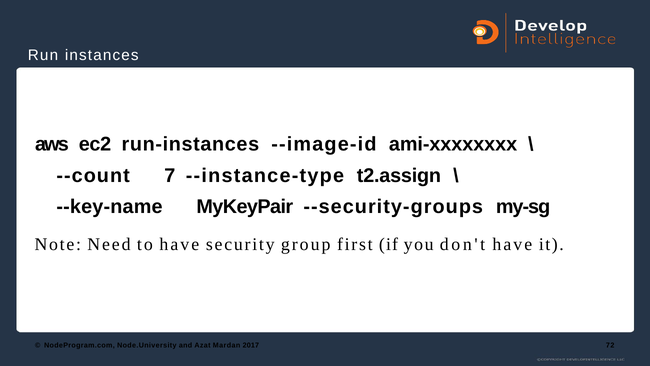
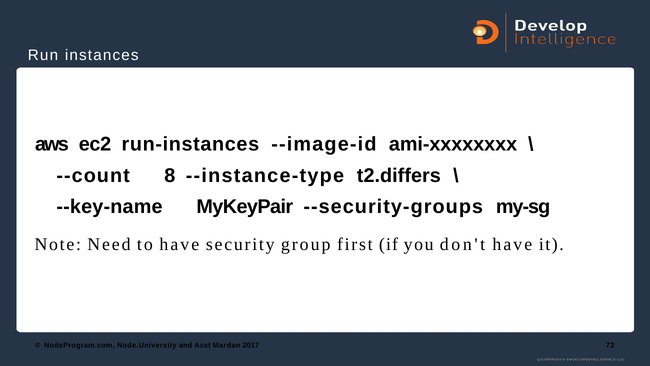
7: 7 -> 8
t2.assign: t2.assign -> t2.differs
